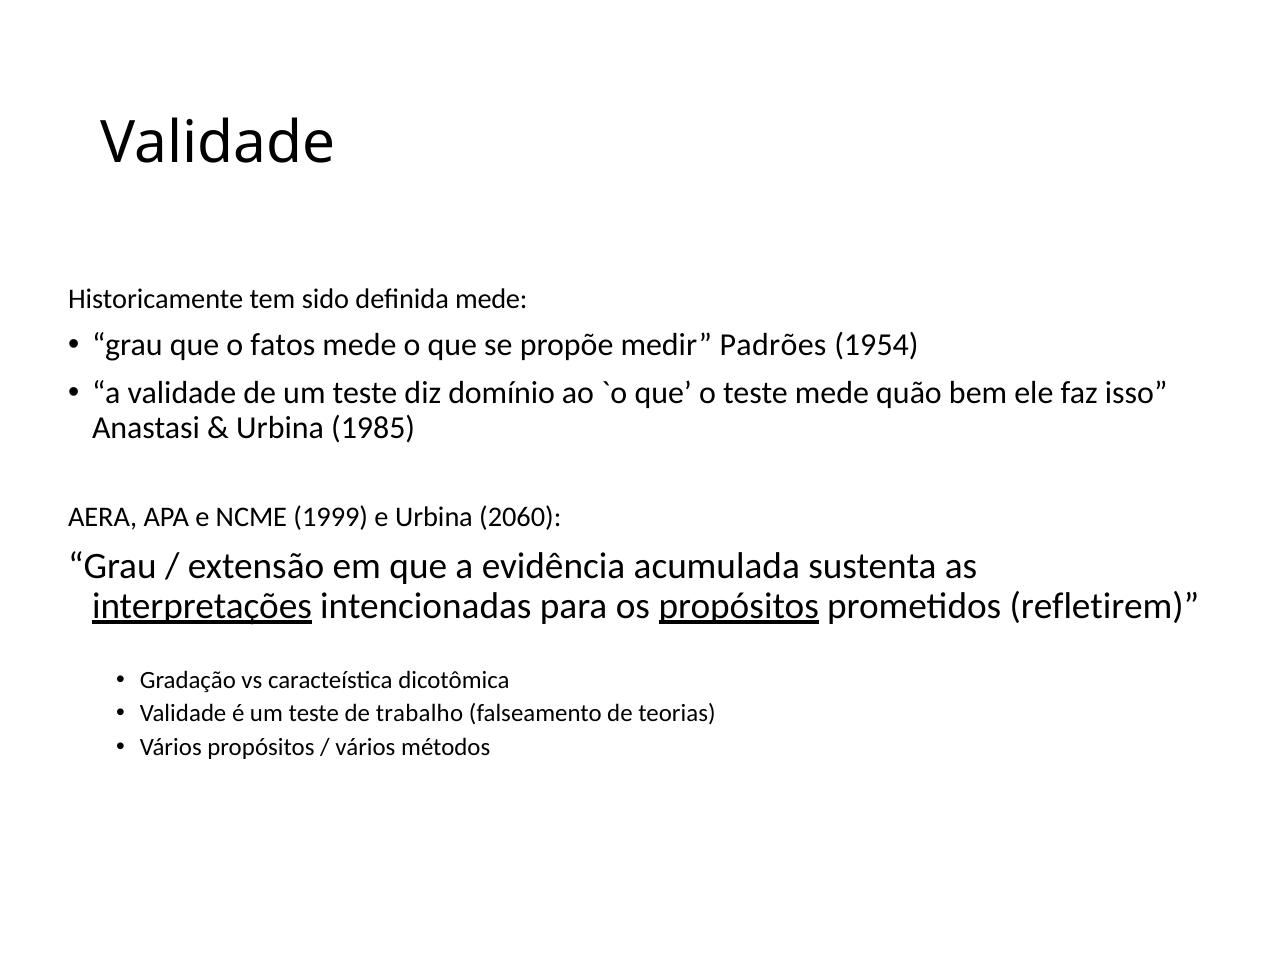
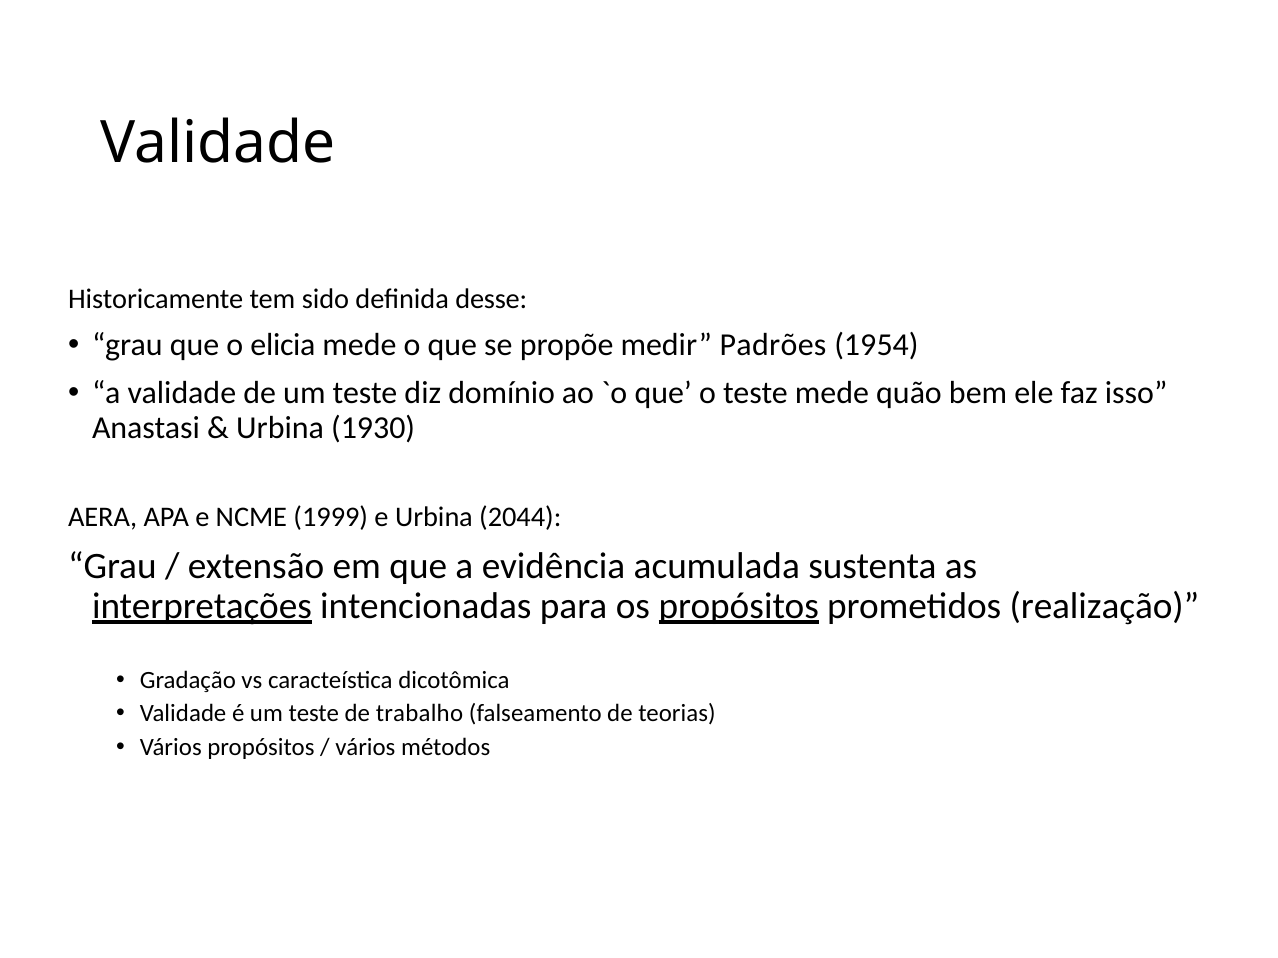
definida mede: mede -> desse
fatos: fatos -> elicia
1985: 1985 -> 1930
2060: 2060 -> 2044
refletirem: refletirem -> realização
